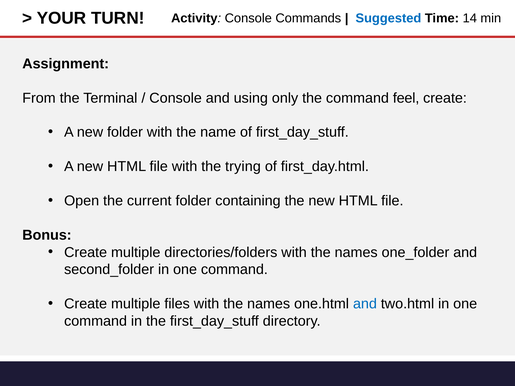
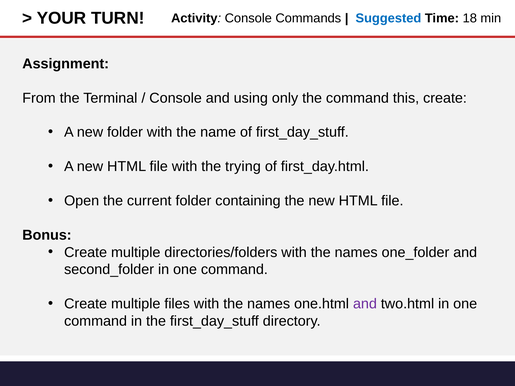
14: 14 -> 18
feel: feel -> this
and at (365, 304) colour: blue -> purple
